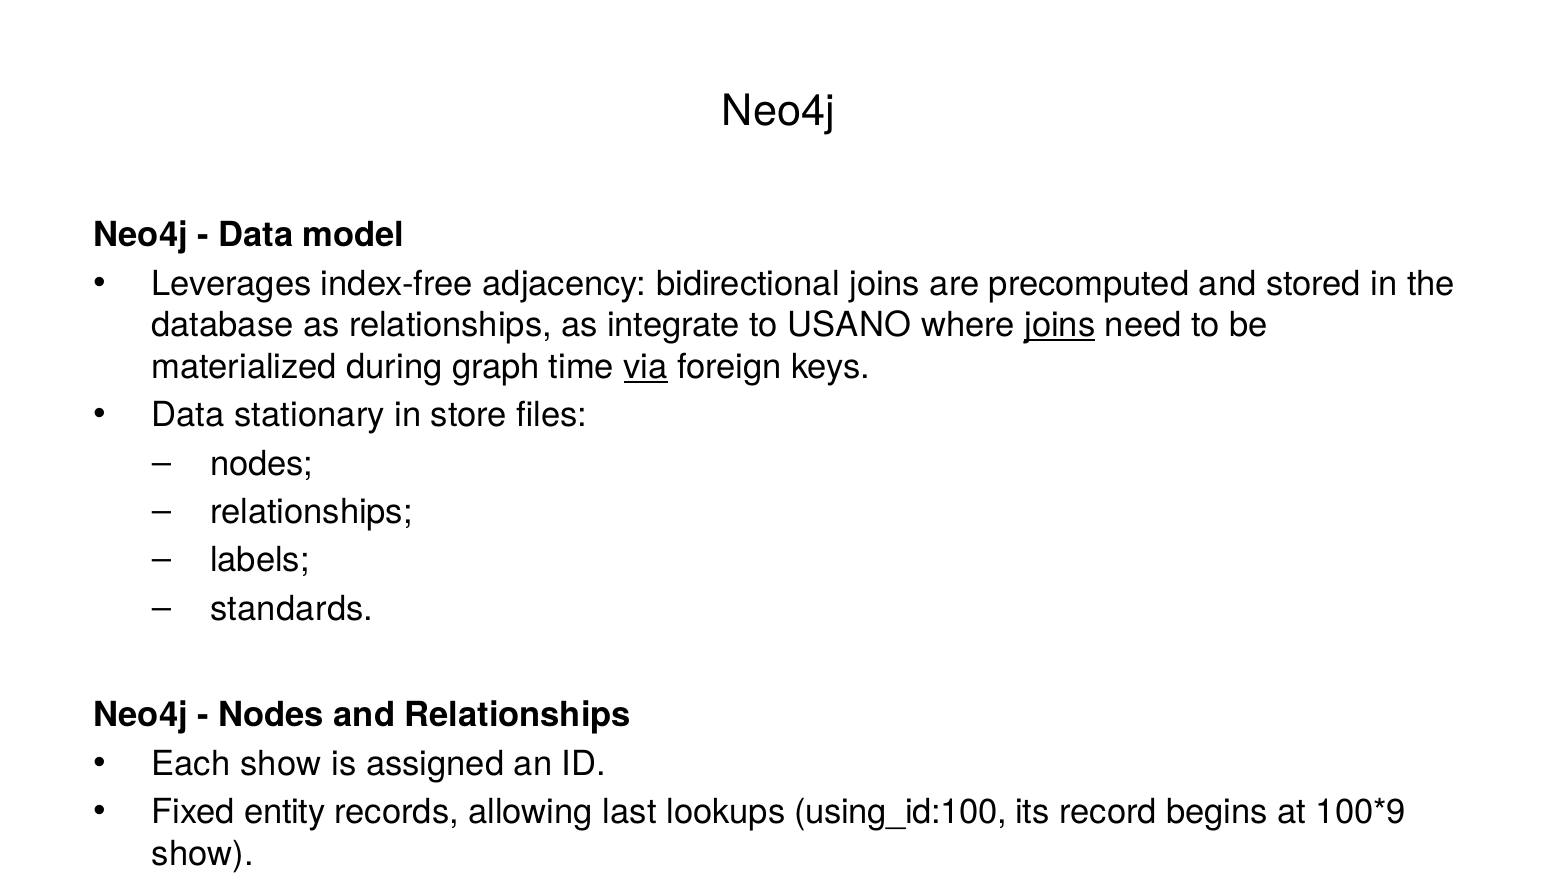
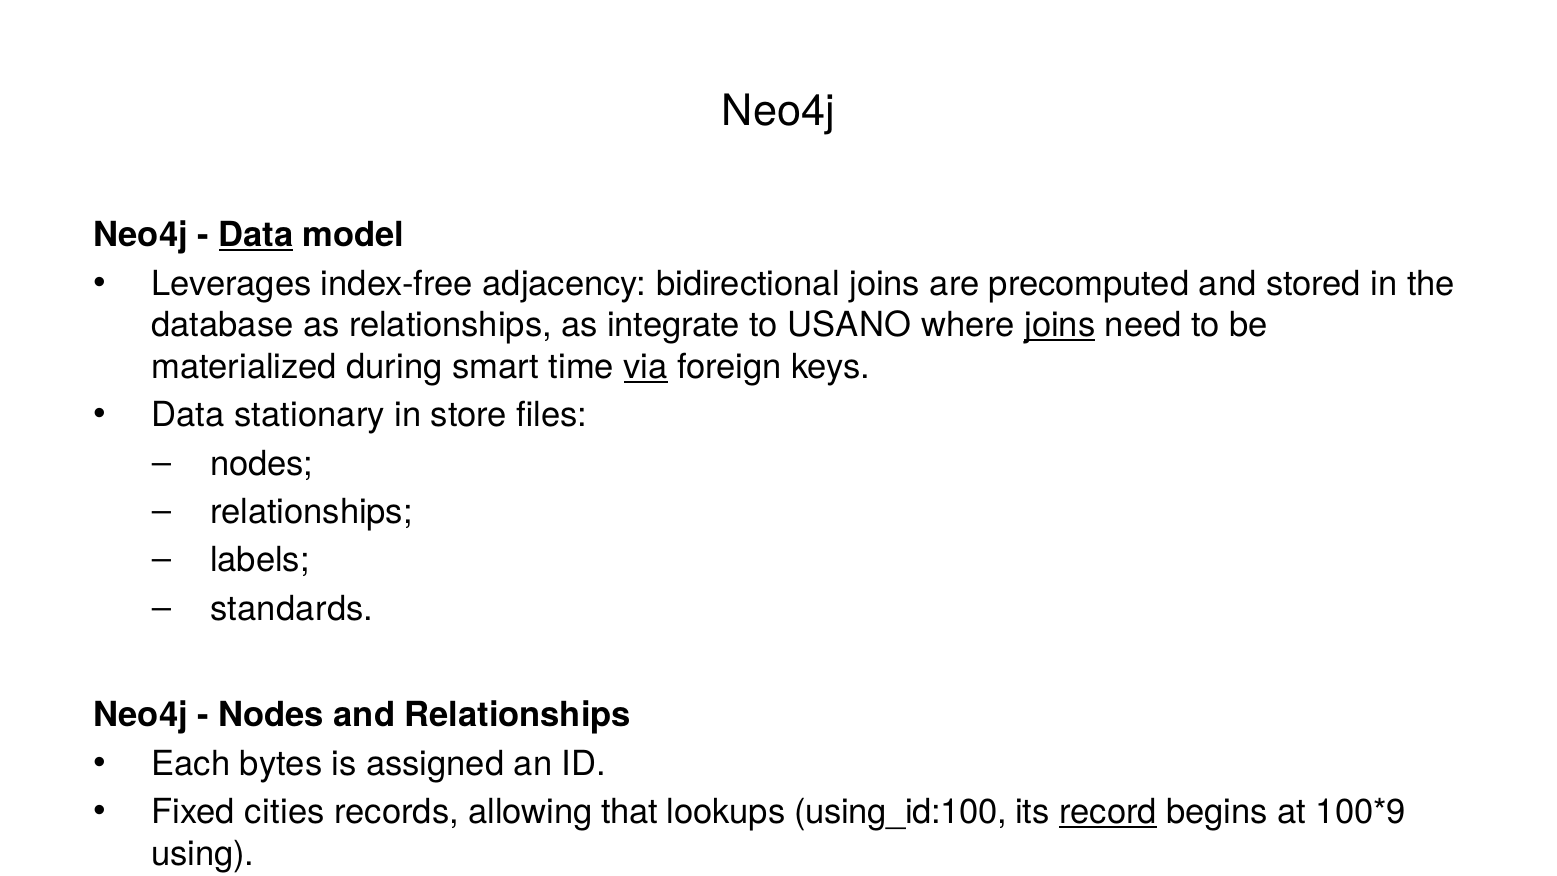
Data at (256, 235) underline: none -> present
graph: graph -> smart
Each show: show -> bytes
entity: entity -> cities
last: last -> that
record underline: none -> present
show at (203, 854): show -> using
